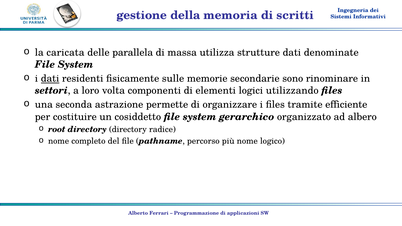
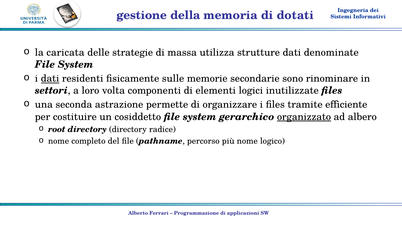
scritti: scritti -> dotati
parallela: parallela -> strategie
utilizzando: utilizzando -> inutilizzate
organizzato underline: none -> present
